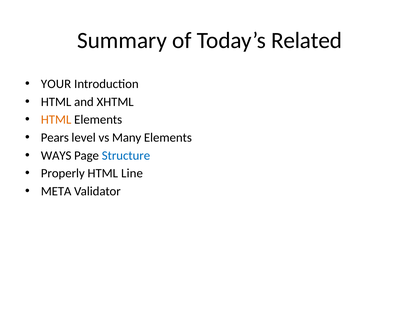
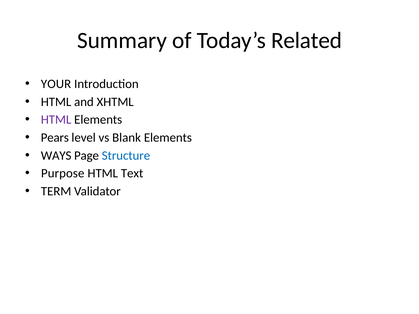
HTML at (56, 120) colour: orange -> purple
Many: Many -> Blank
Properly: Properly -> Purpose
Line: Line -> Text
META: META -> TERM
